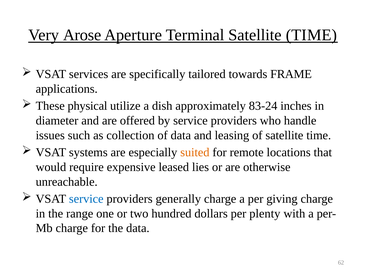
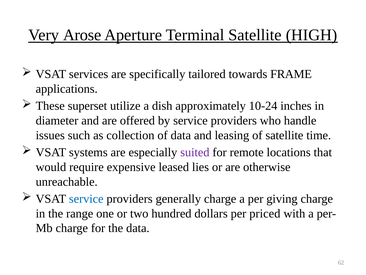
Terminal Satellite TIME: TIME -> HIGH
physical: physical -> superset
83-24: 83-24 -> 10-24
suited colour: orange -> purple
plenty: plenty -> priced
